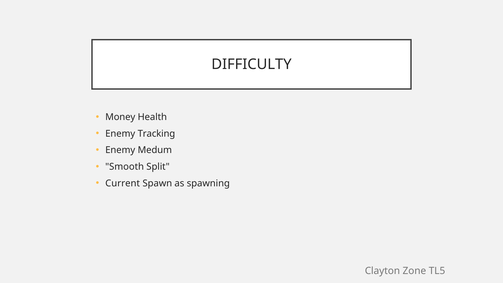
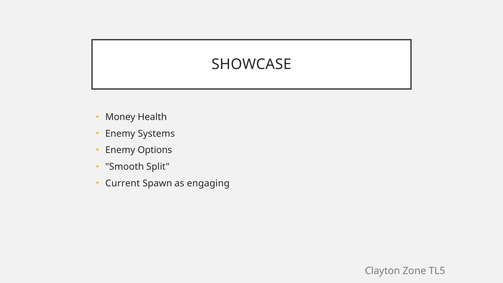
DIFFICULTY: DIFFICULTY -> SHOWCASE
Tracking: Tracking -> Systems
Medum: Medum -> Options
spawning: spawning -> engaging
